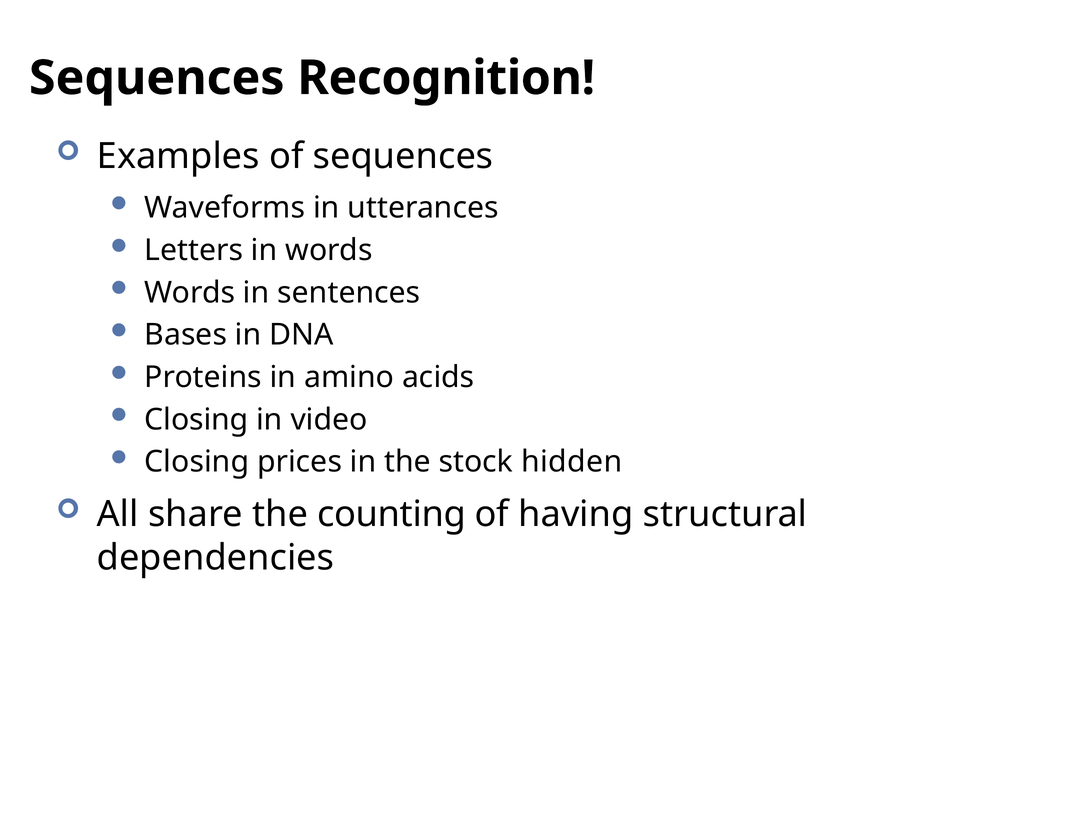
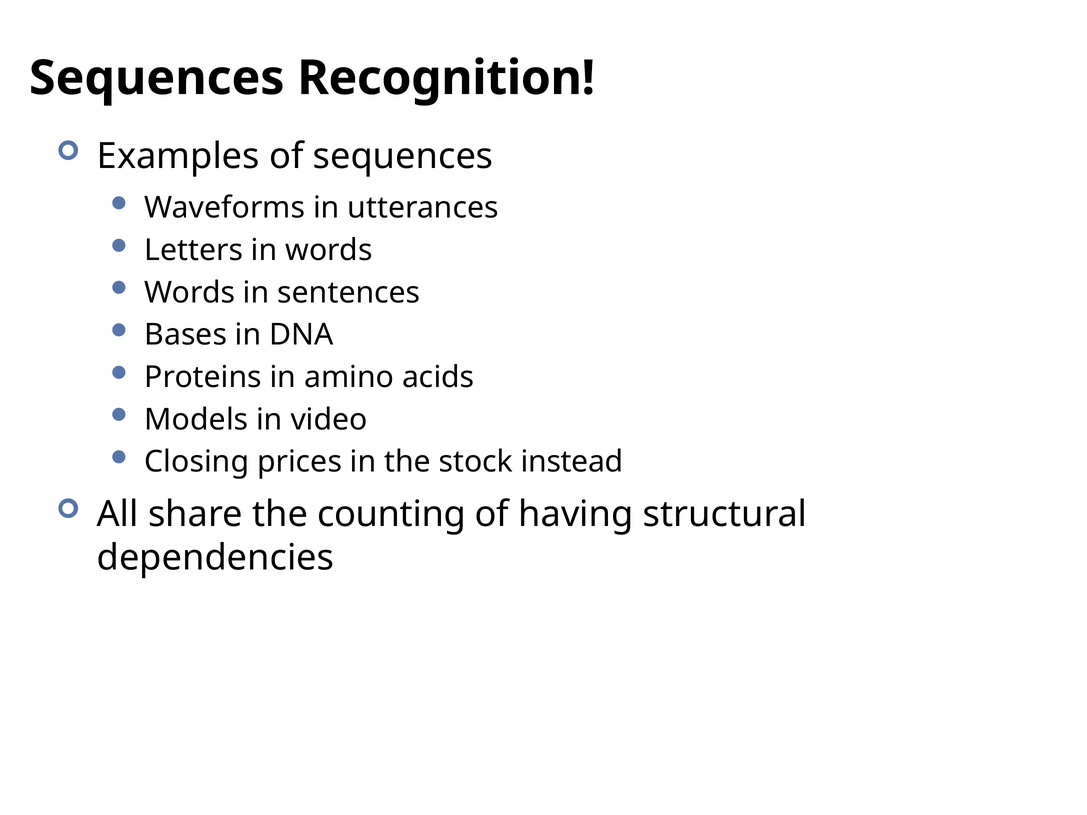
Closing at (196, 420): Closing -> Models
hidden: hidden -> instead
